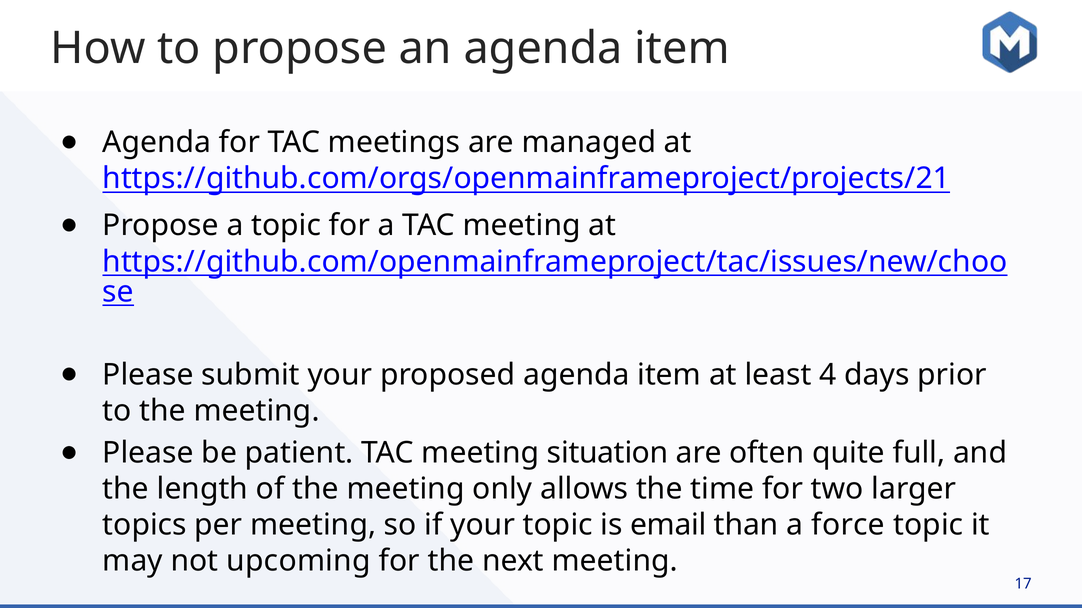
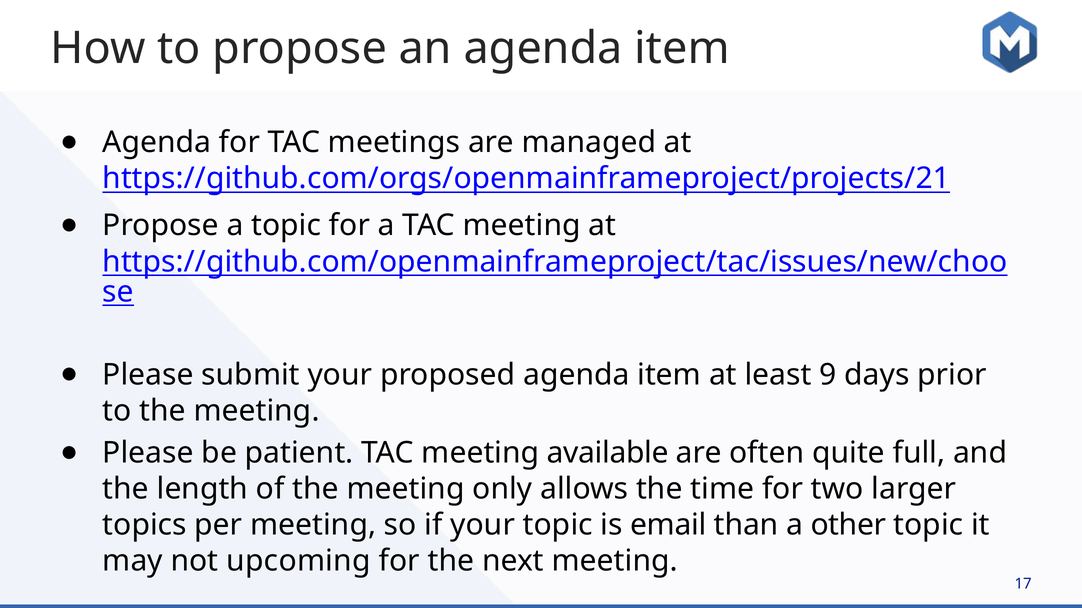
4: 4 -> 9
situation: situation -> available
force: force -> other
